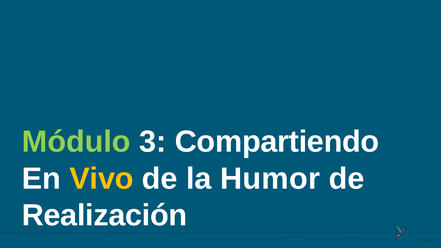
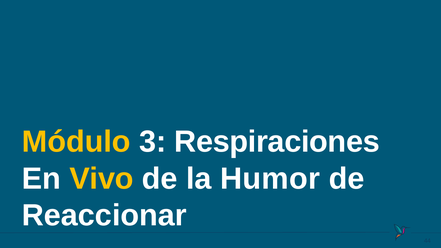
Módulo colour: light green -> yellow
Compartiendo: Compartiendo -> Respiraciones
Realización: Realización -> Reaccionar
